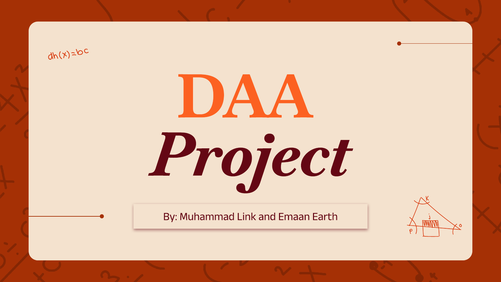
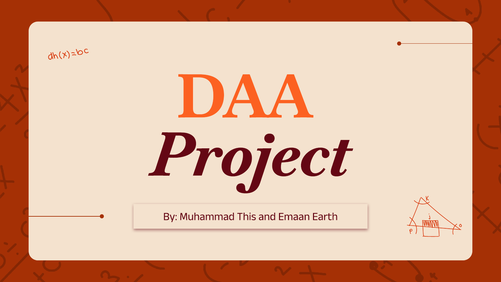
Link: Link -> This
